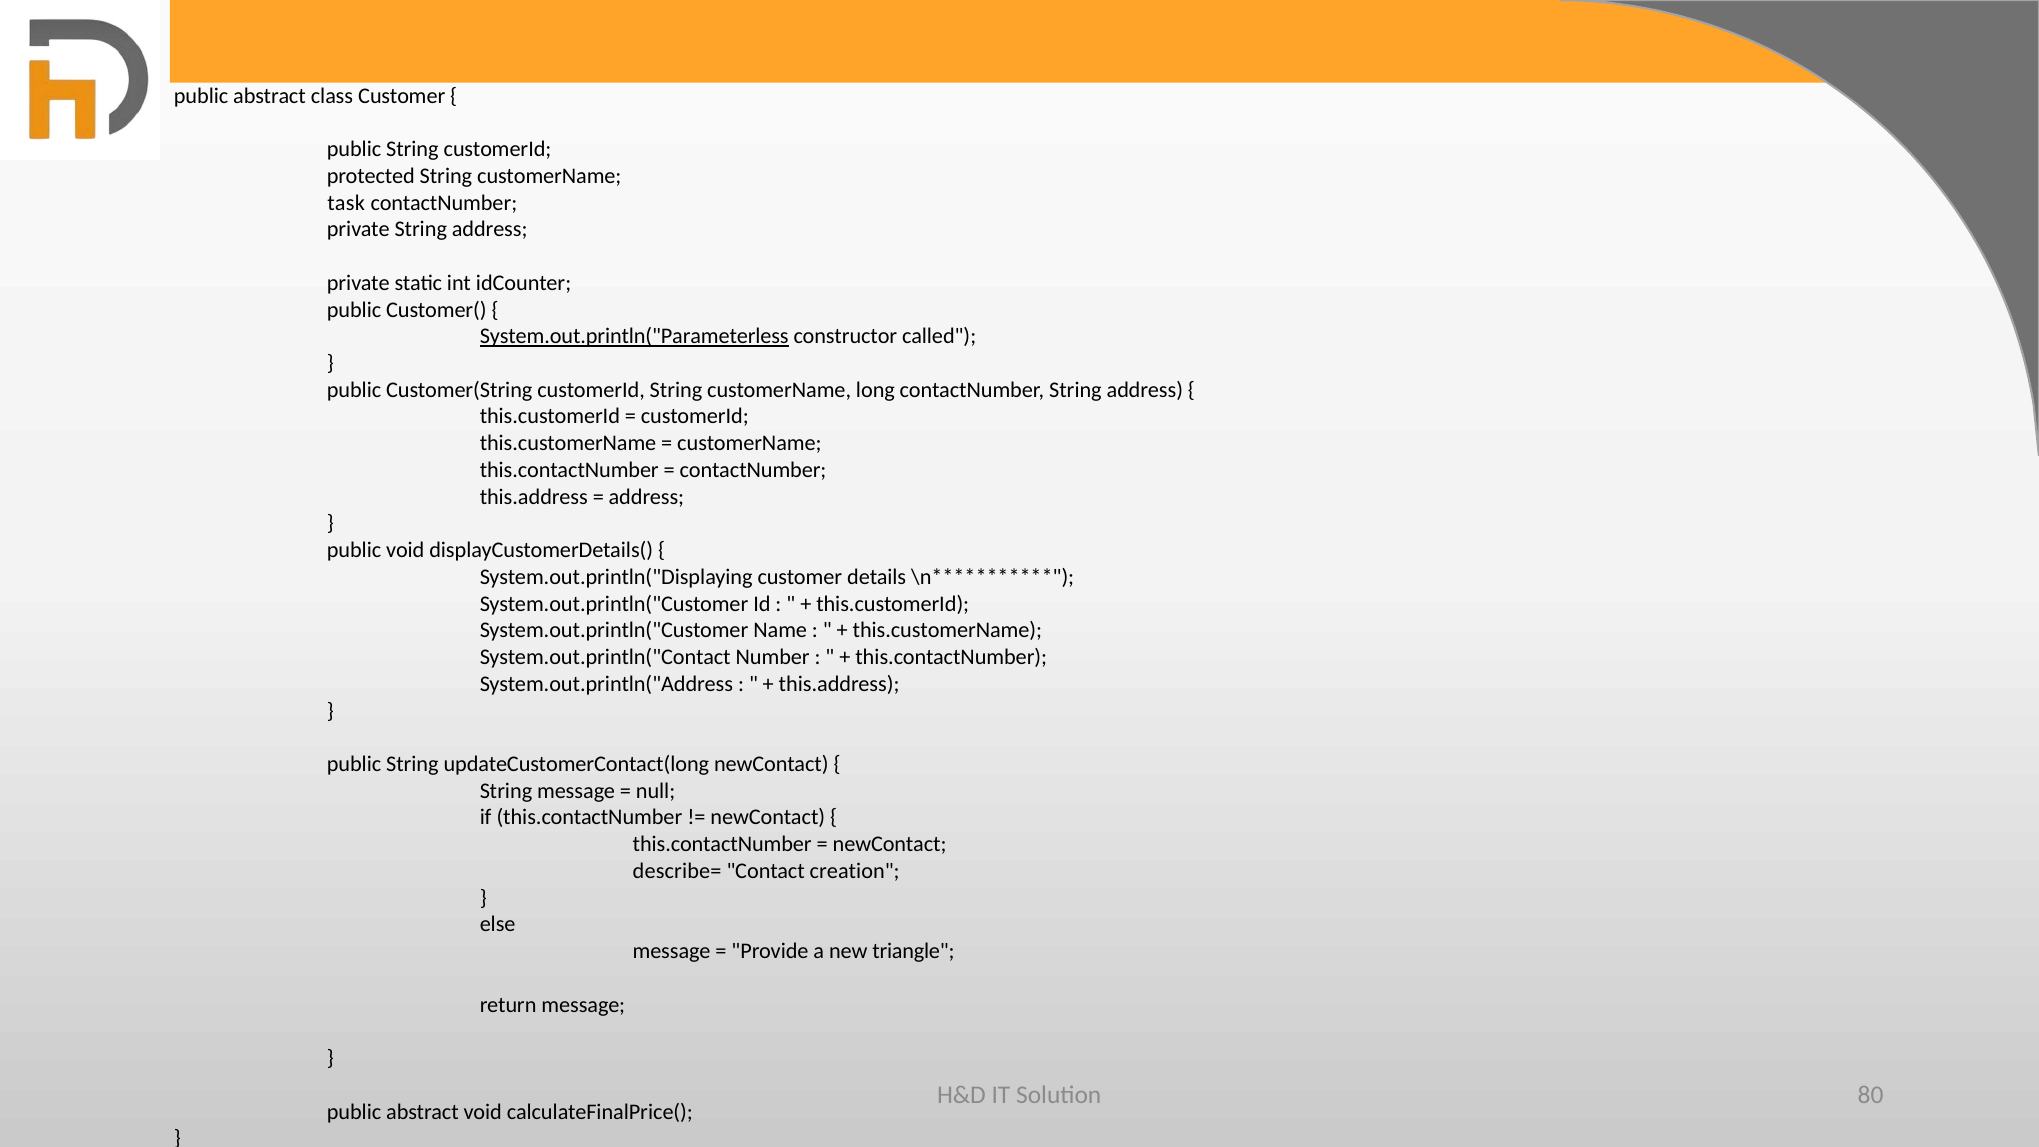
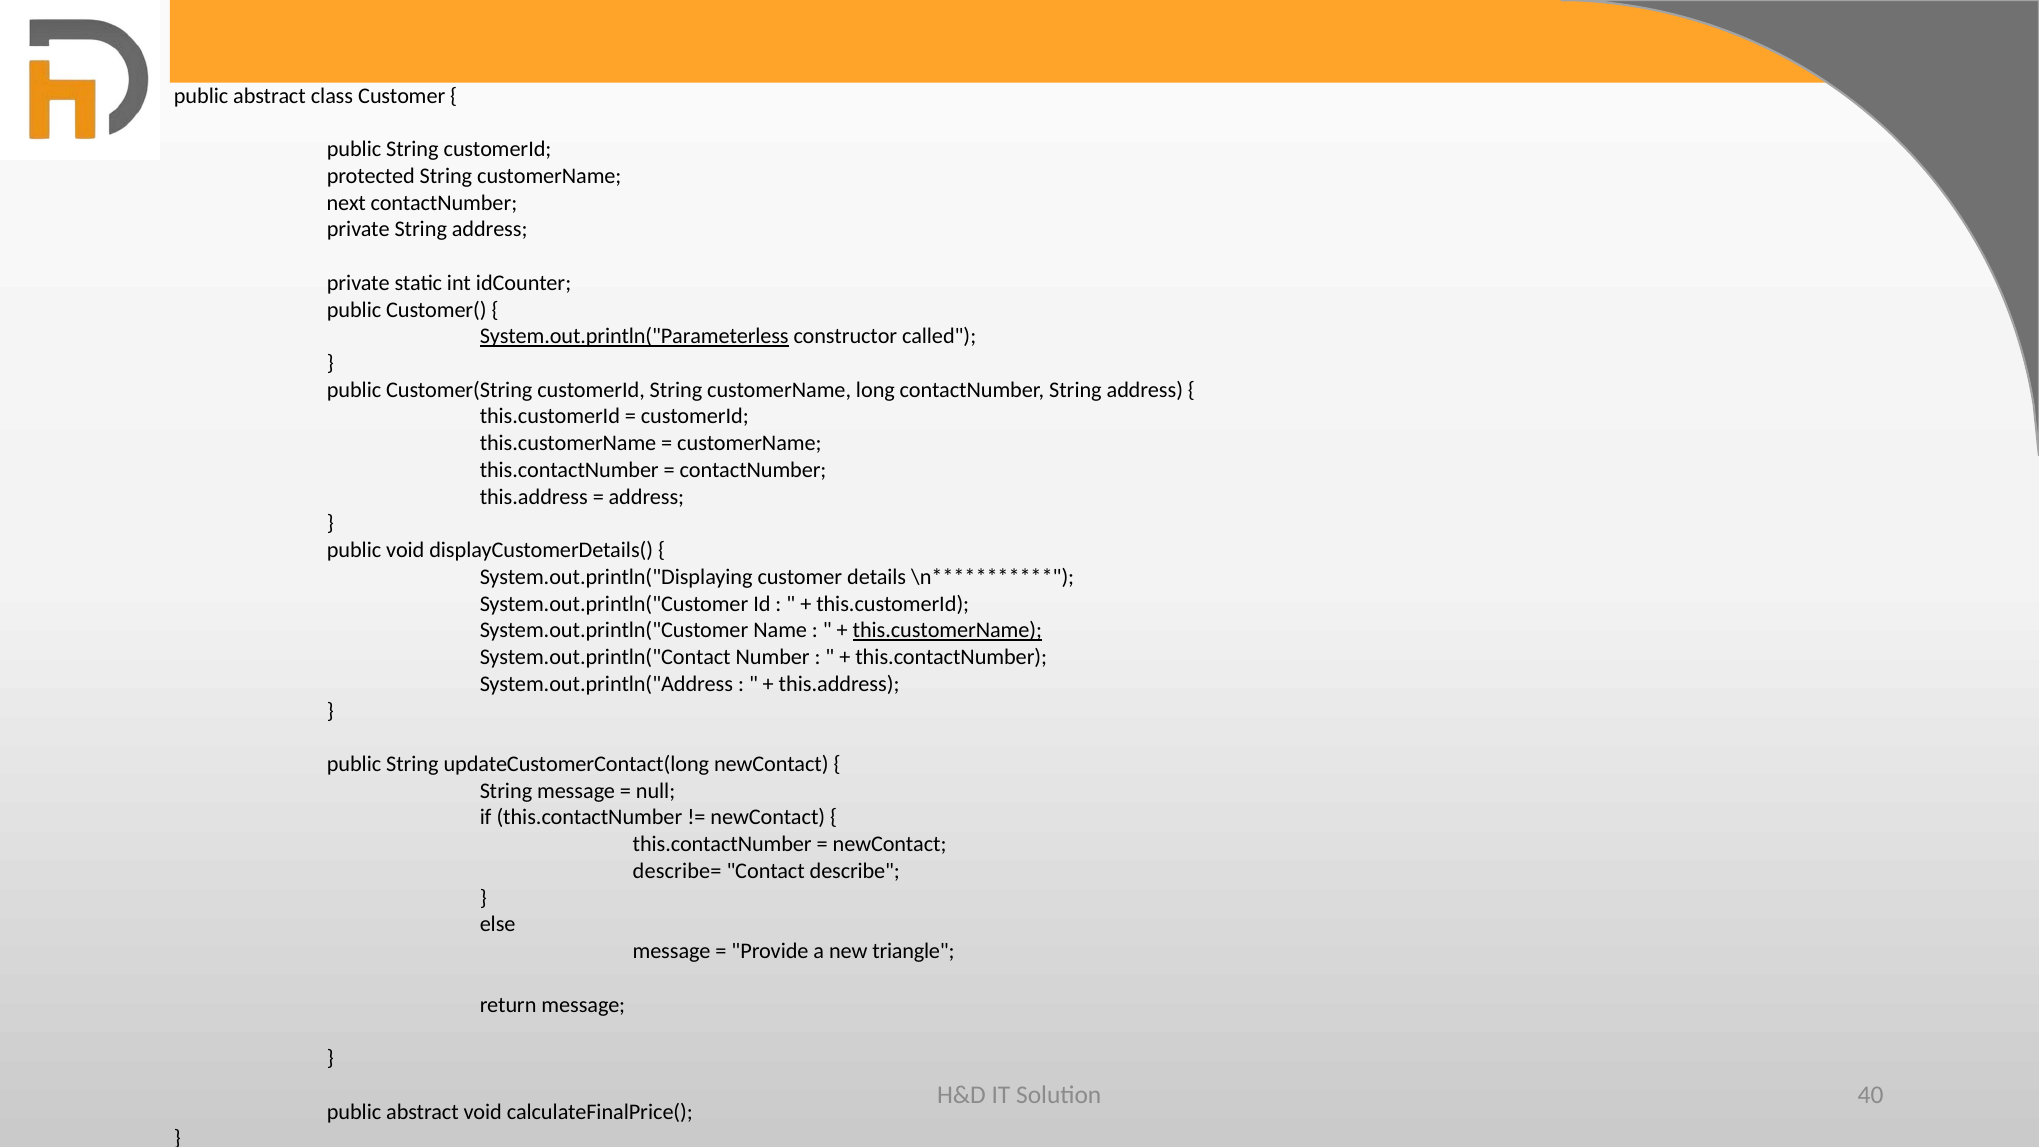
task: task -> next
this.customerName at (947, 630) underline: none -> present
creation: creation -> describe
80: 80 -> 40
